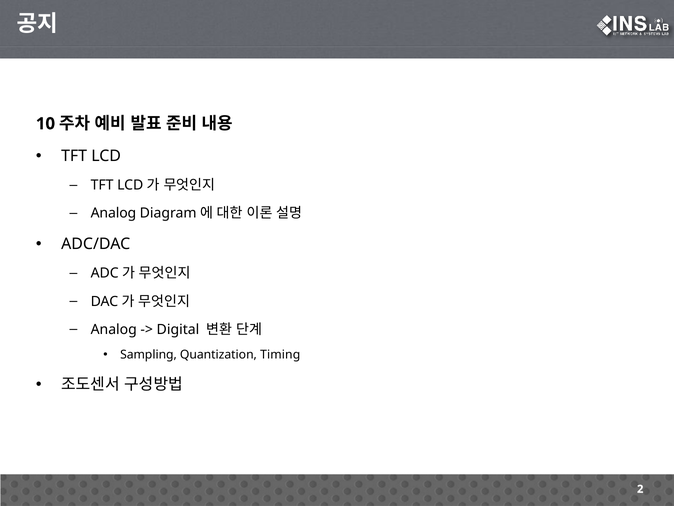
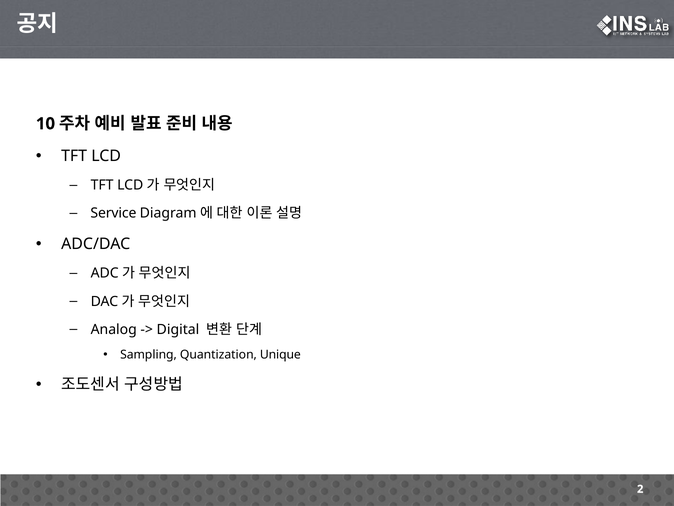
Analog at (113, 213): Analog -> Service
Timing: Timing -> Unique
